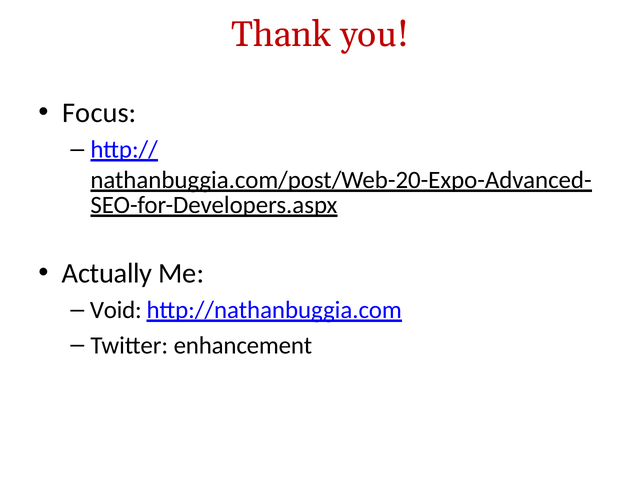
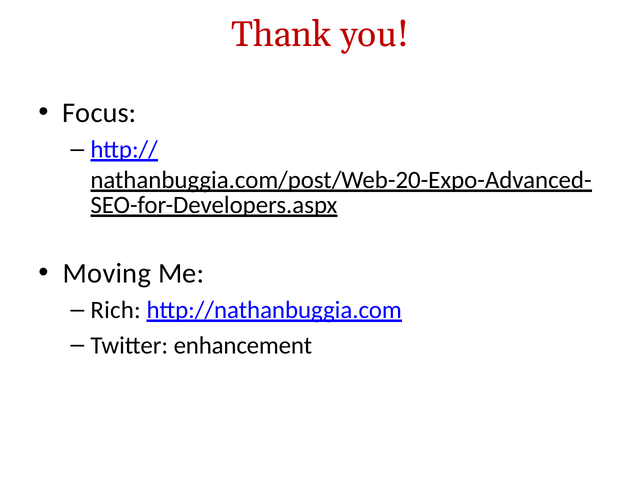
Actually: Actually -> Moving
Void: Void -> Rich
